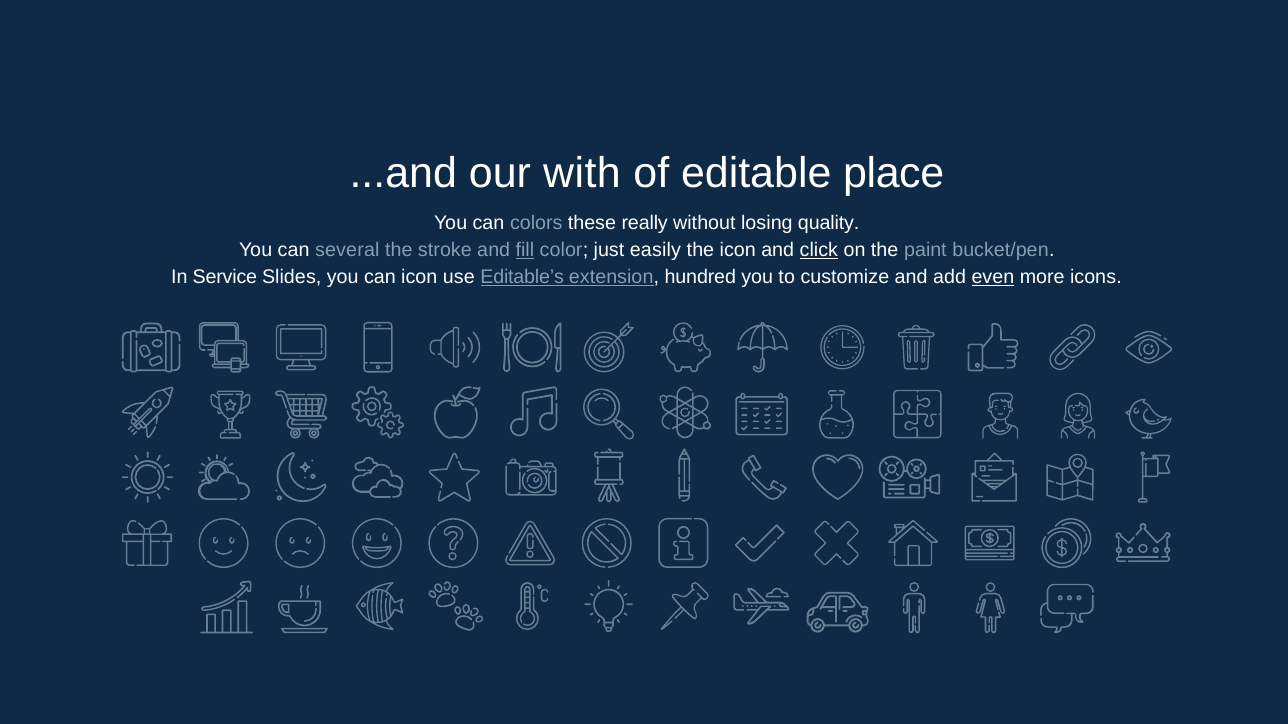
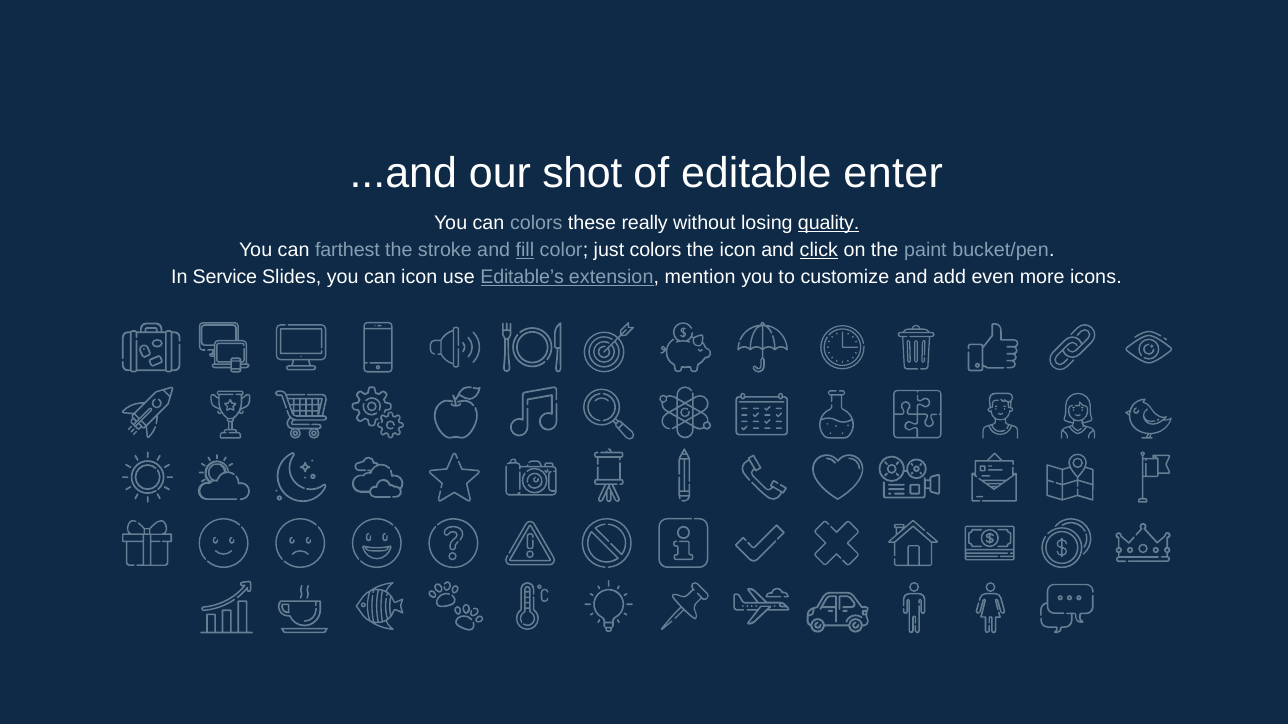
with: with -> shot
place: place -> enter
quality underline: none -> present
several: several -> farthest
just easily: easily -> colors
hundred: hundred -> mention
even underline: present -> none
